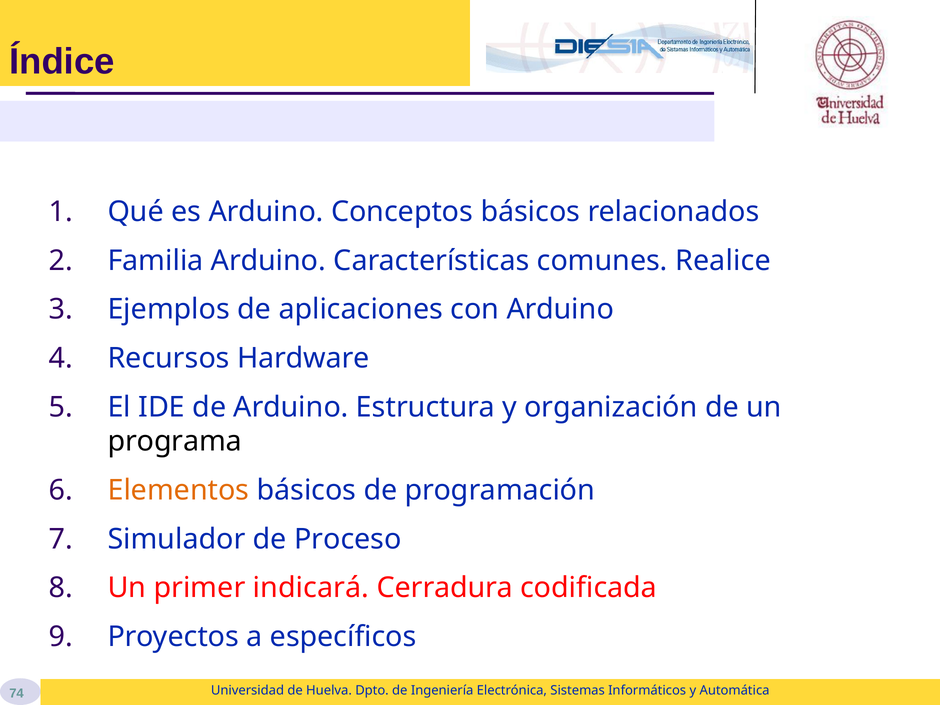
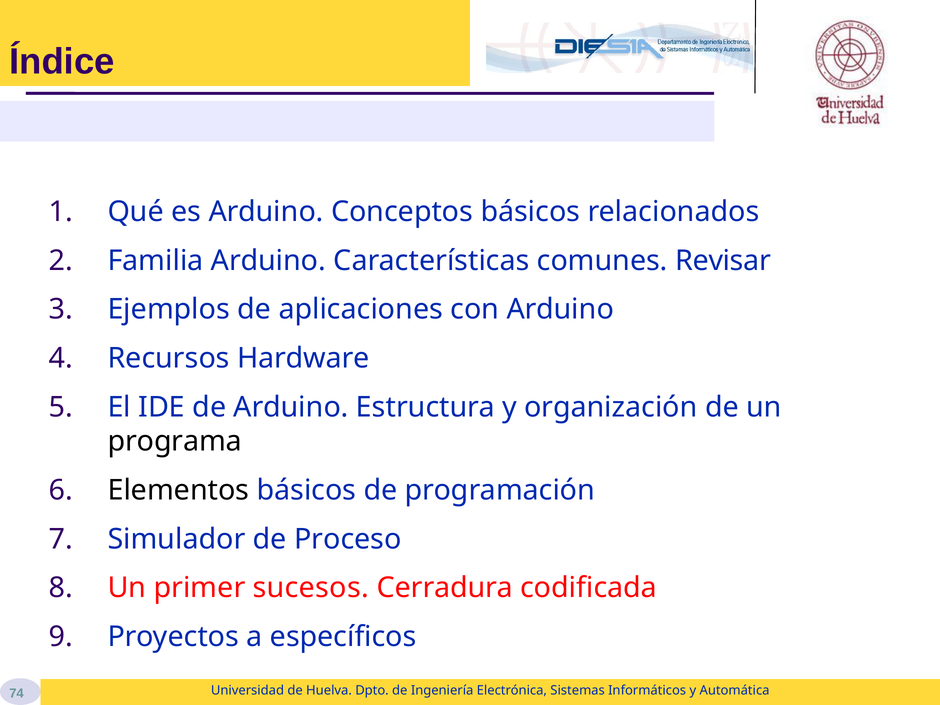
Realice: Realice -> Revisar
Elementos colour: orange -> black
indicará: indicará -> sucesos
